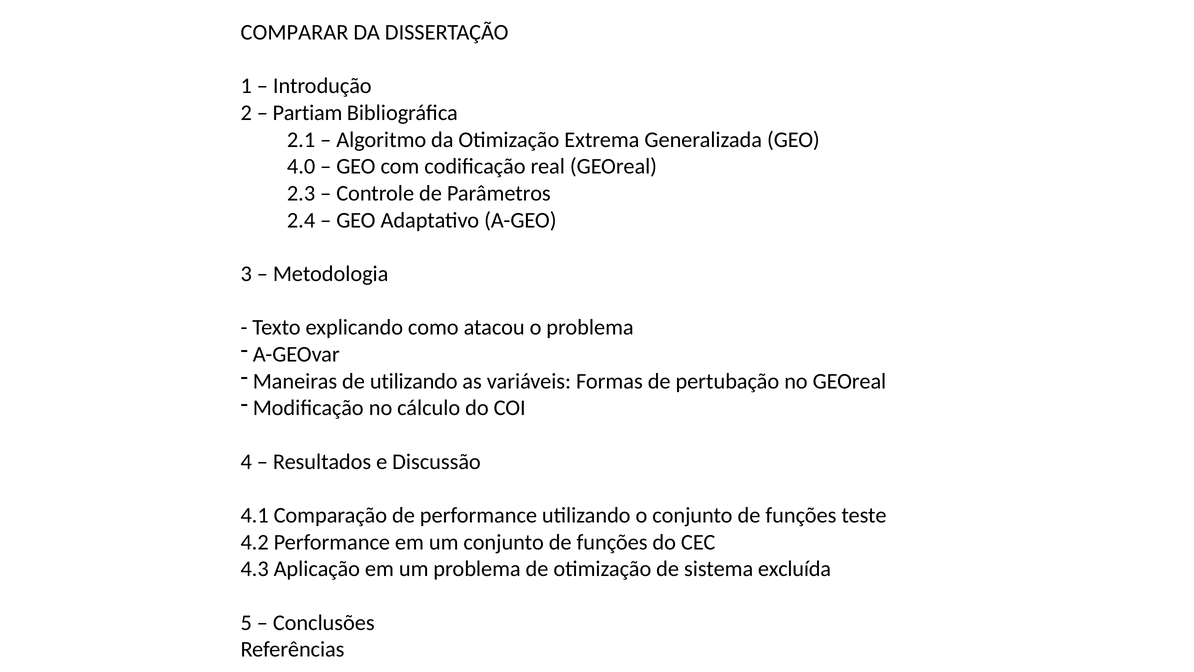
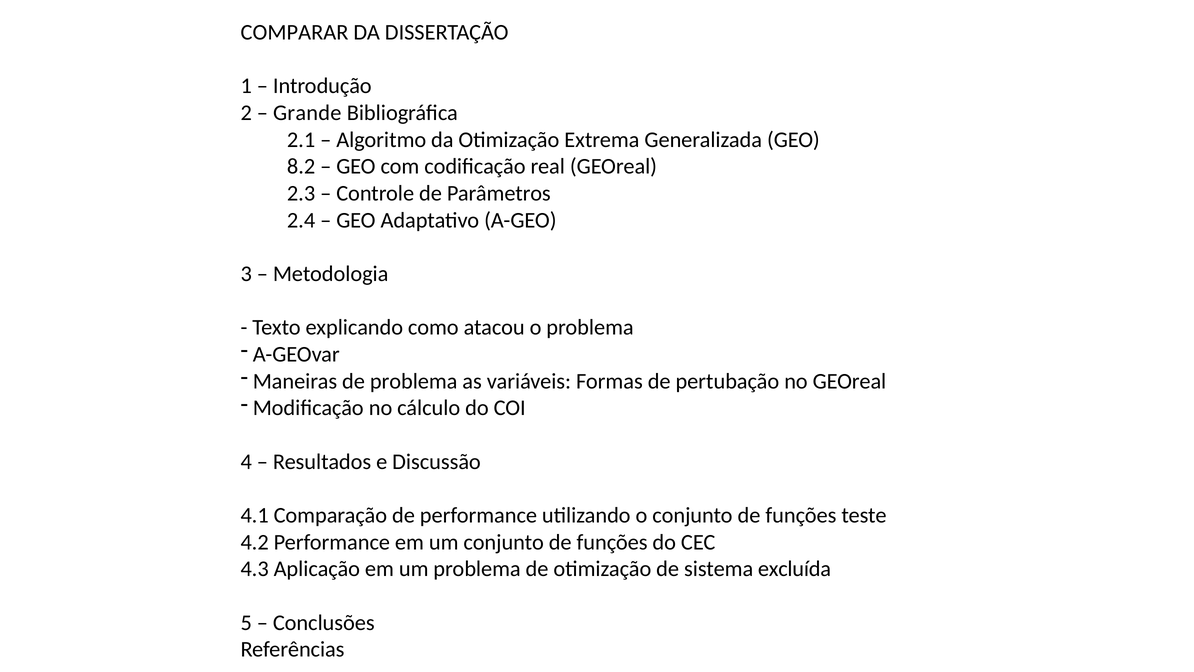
Partiam: Partiam -> Grande
4.0: 4.0 -> 8.2
de utilizando: utilizando -> problema
